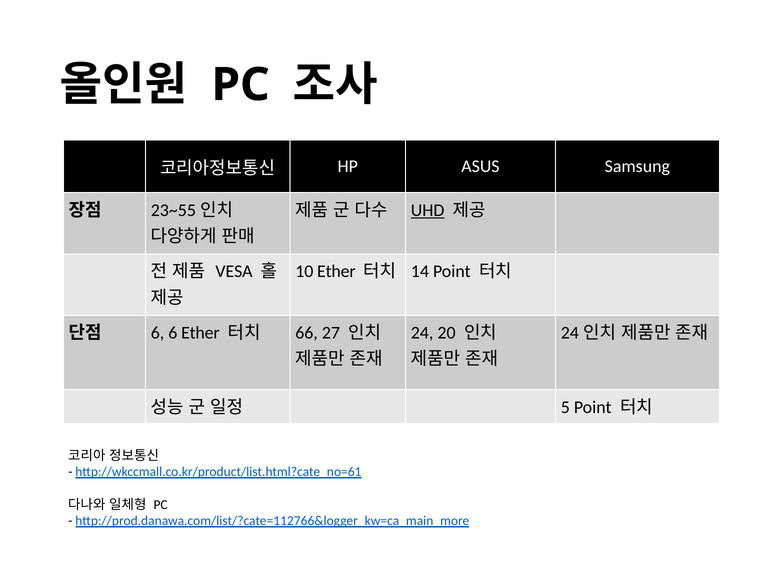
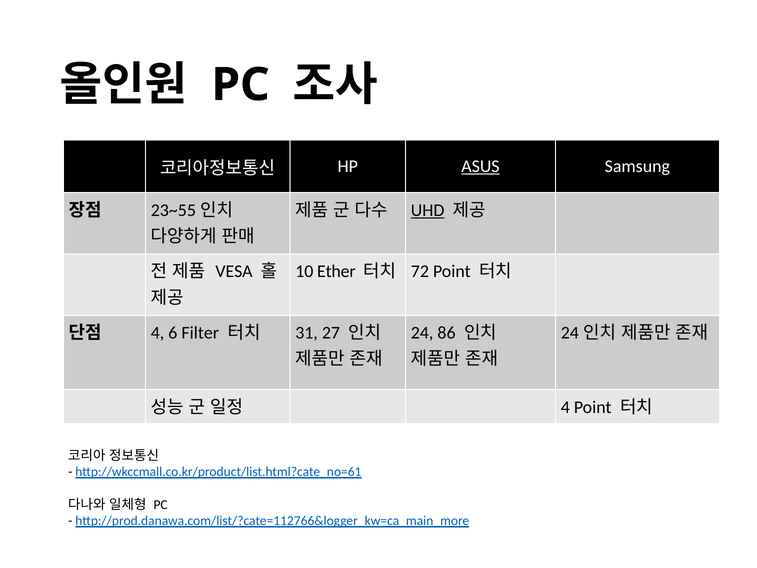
ASUS underline: none -> present
14: 14 -> 72
20: 20 -> 86
6 at (158, 333): 6 -> 4
6 Ether: Ether -> Filter
66: 66 -> 31
5 at (565, 407): 5 -> 4
